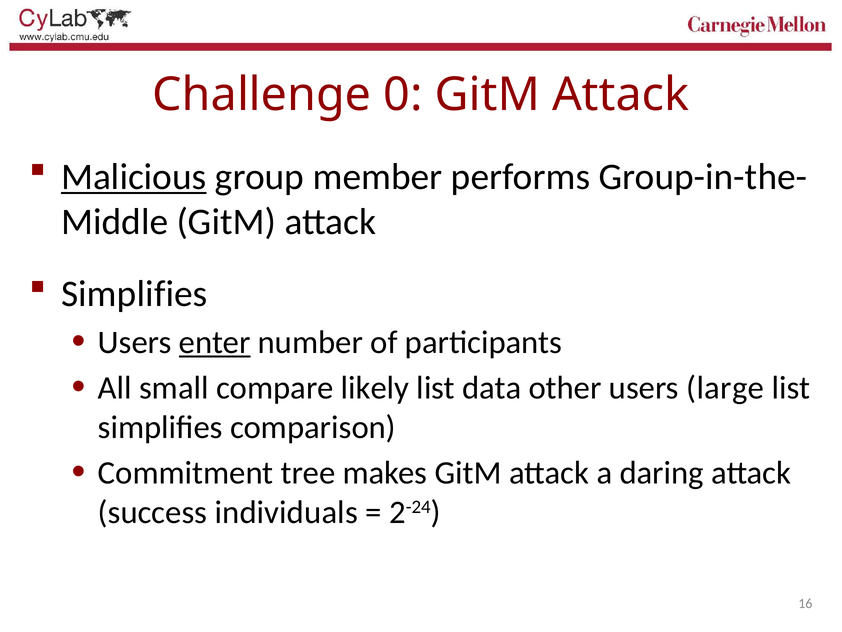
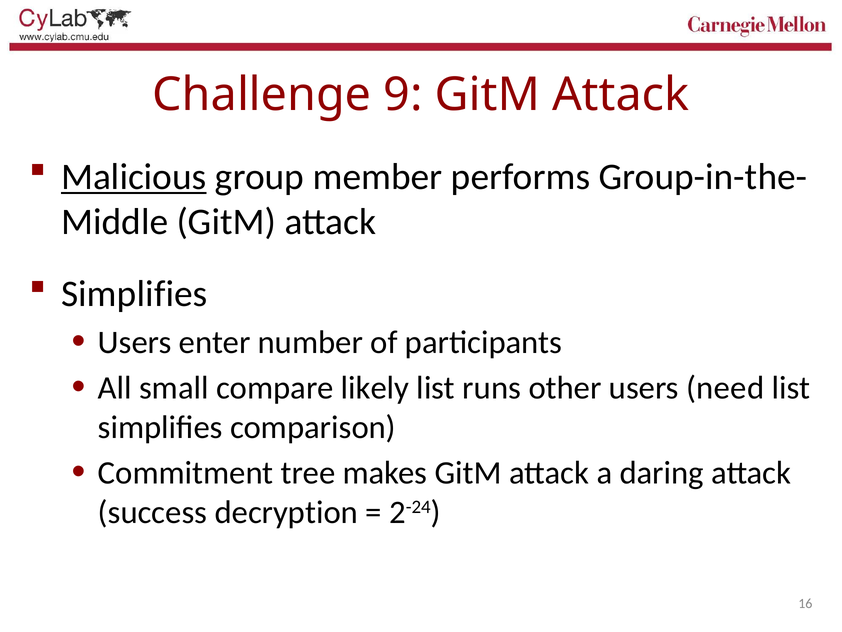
0: 0 -> 9
enter underline: present -> none
data: data -> runs
large: large -> need
individuals: individuals -> decryption
